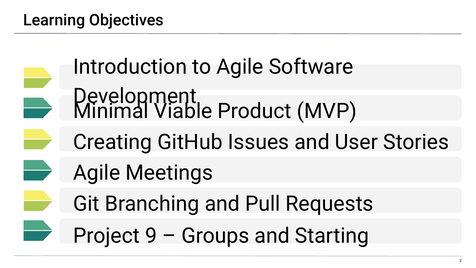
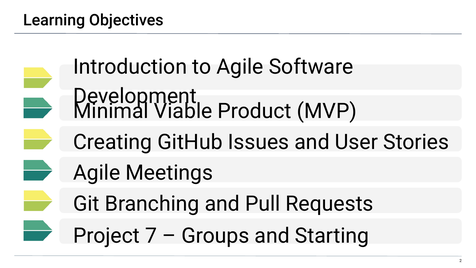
9: 9 -> 7
